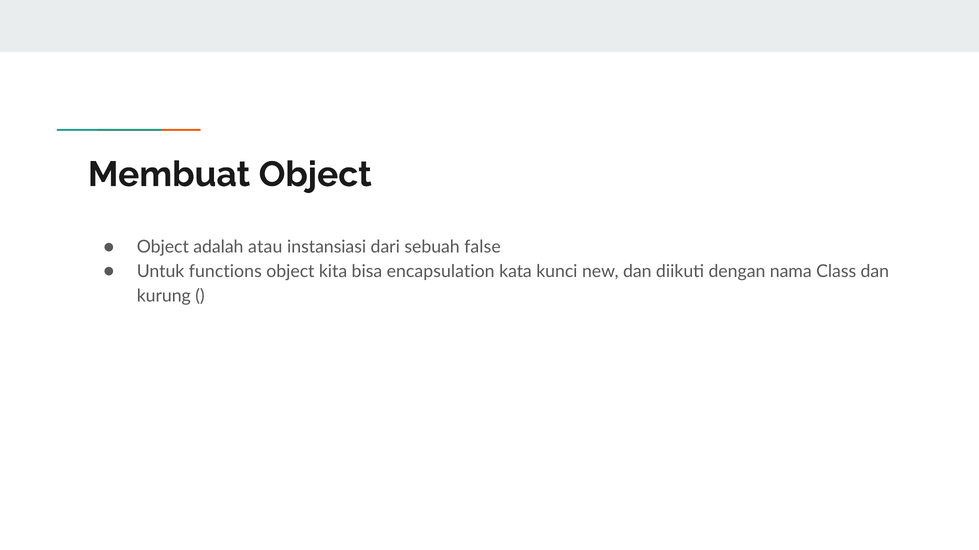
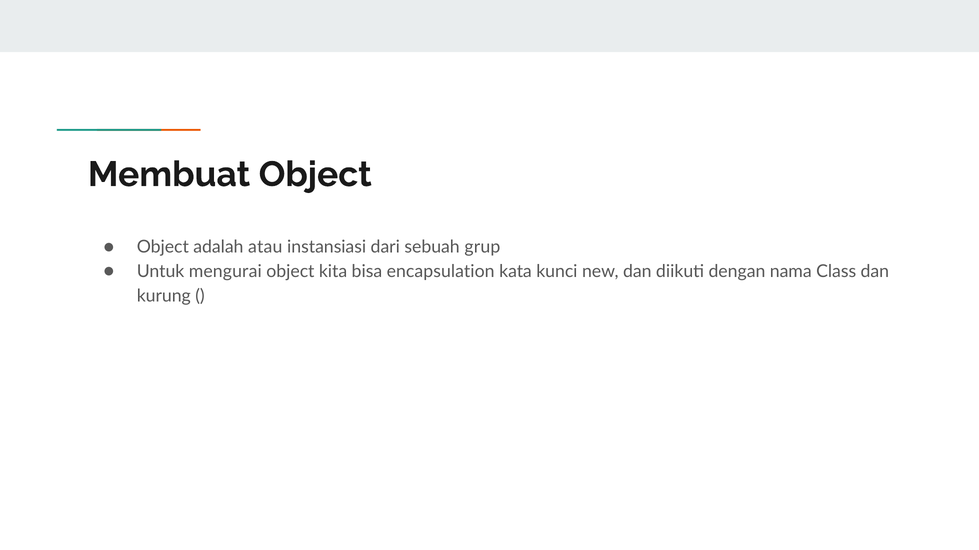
false: false -> grup
functions: functions -> mengurai
